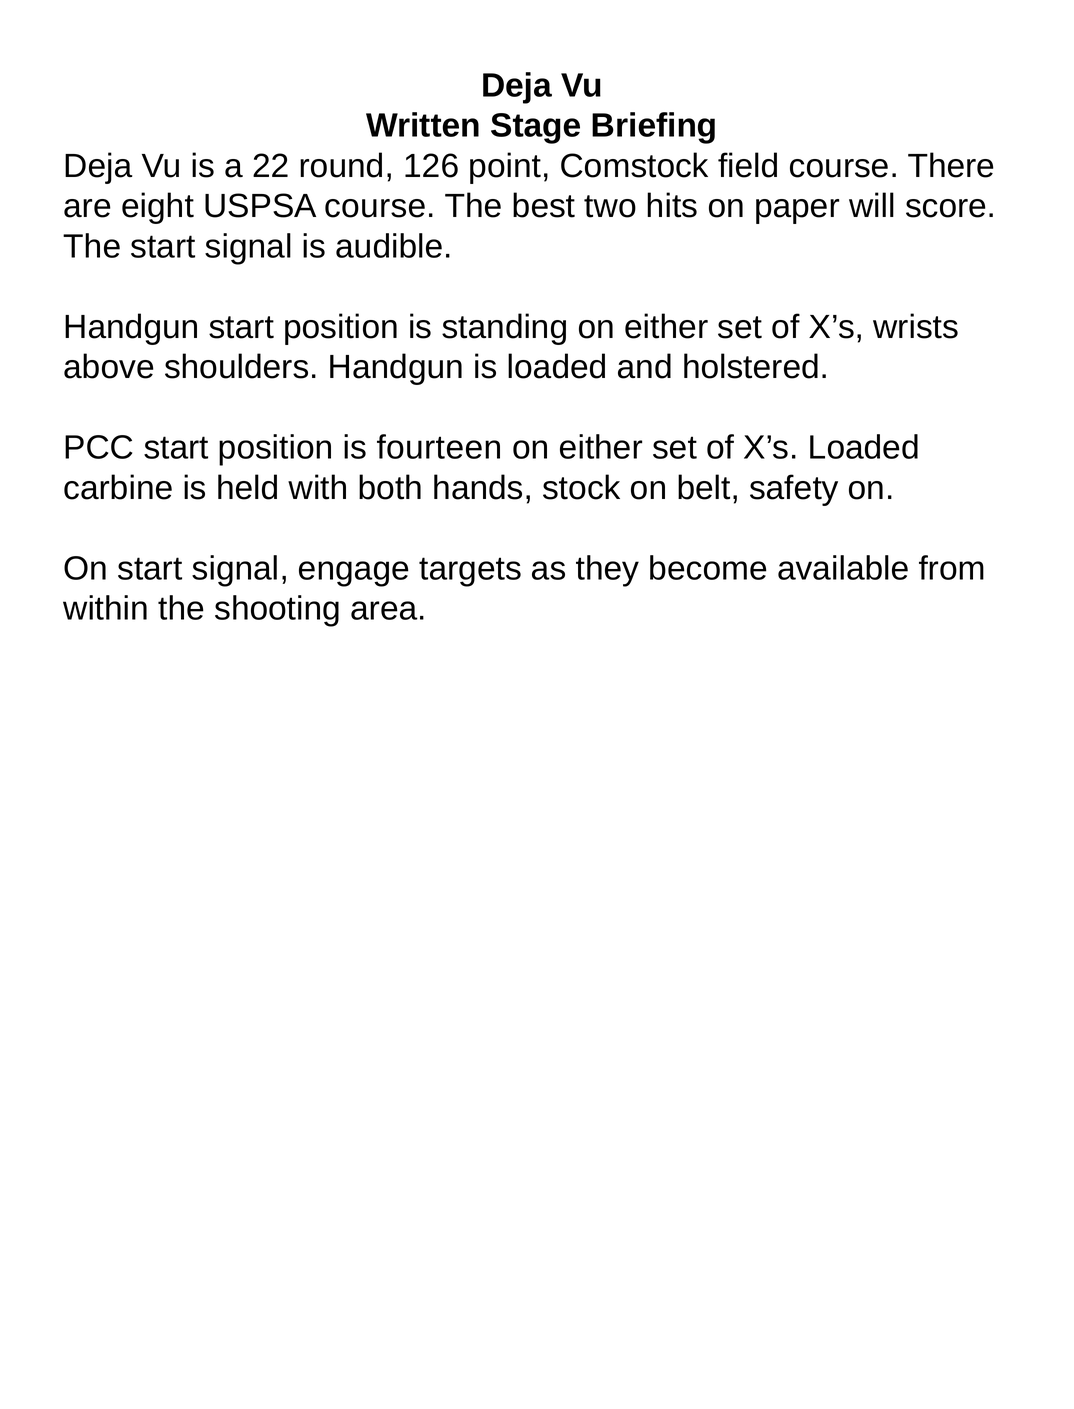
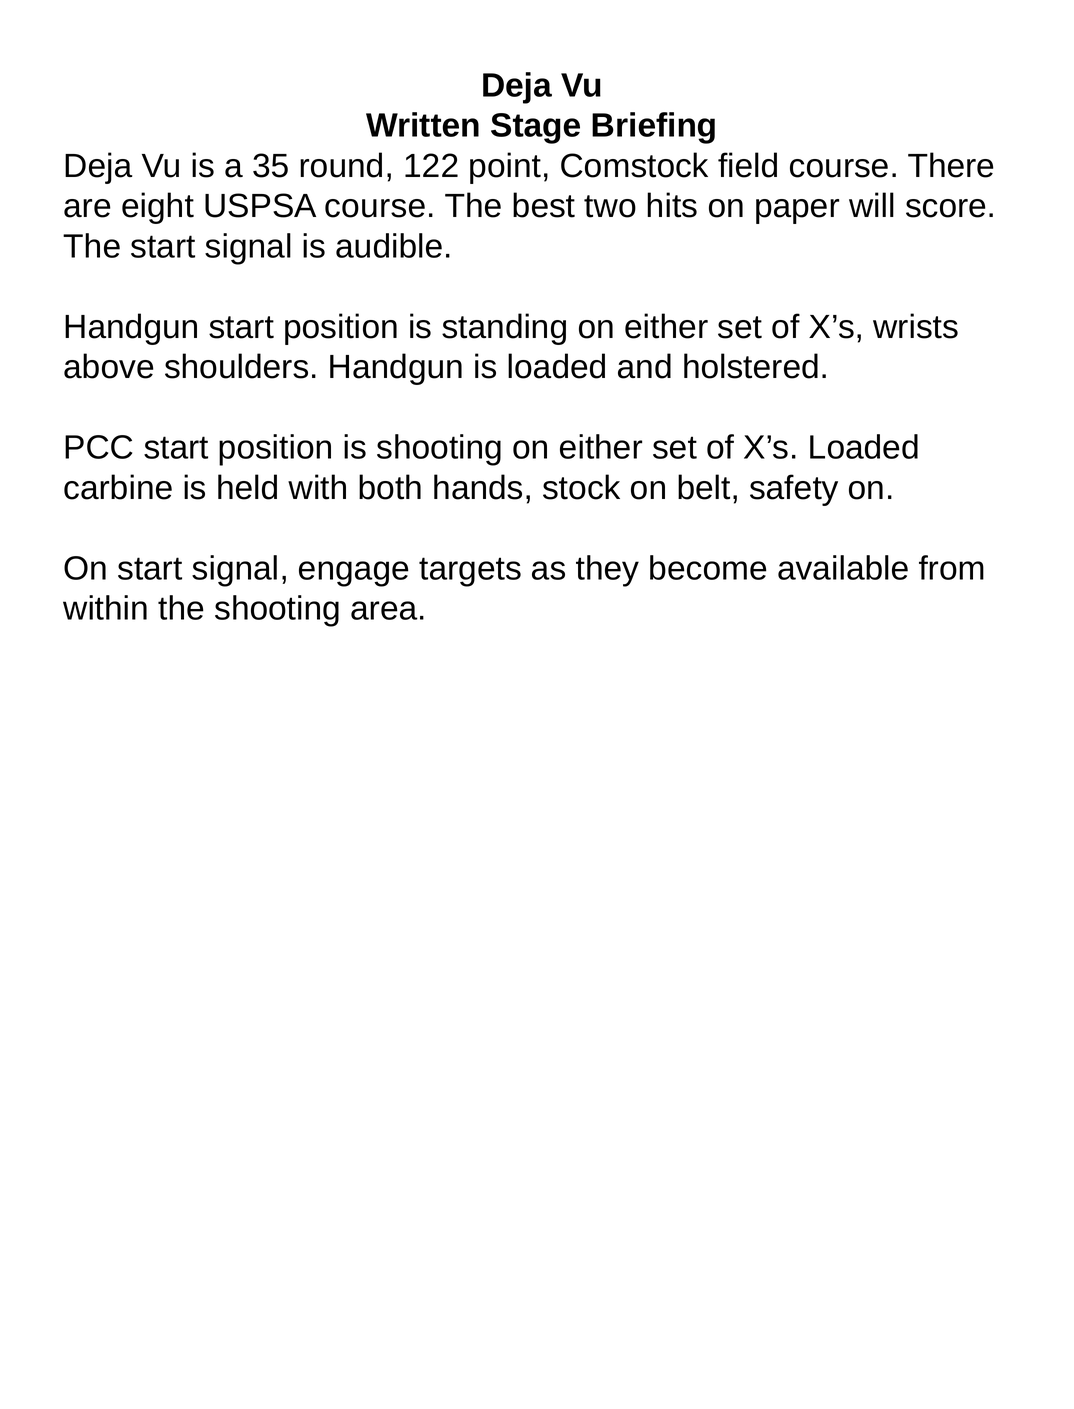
22: 22 -> 35
126: 126 -> 122
is fourteen: fourteen -> shooting
